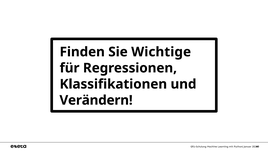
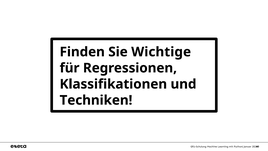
Verändern: Verändern -> Techniken
